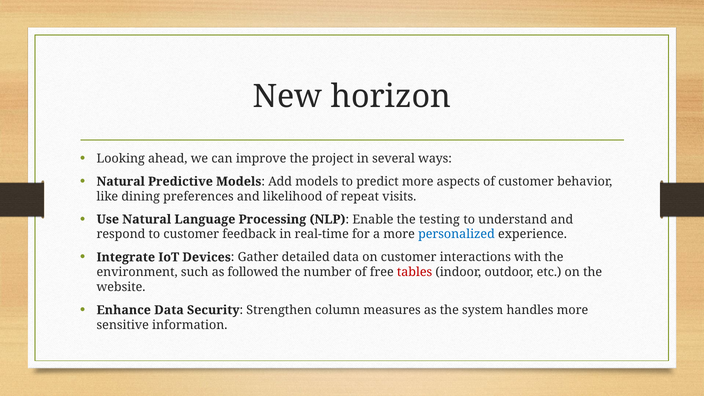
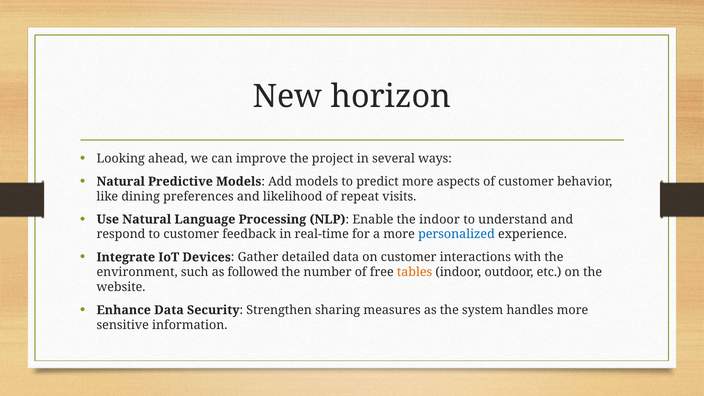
the testing: testing -> indoor
tables colour: red -> orange
column: column -> sharing
